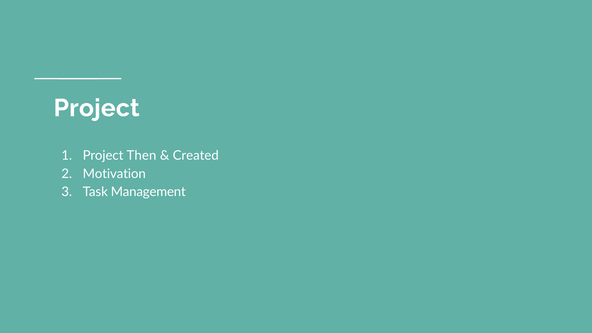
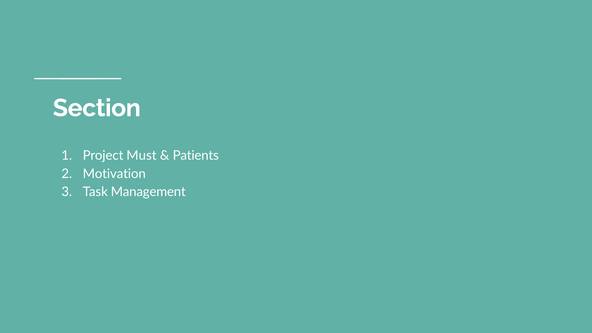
Project at (97, 108): Project -> Section
Then: Then -> Must
Created: Created -> Patients
